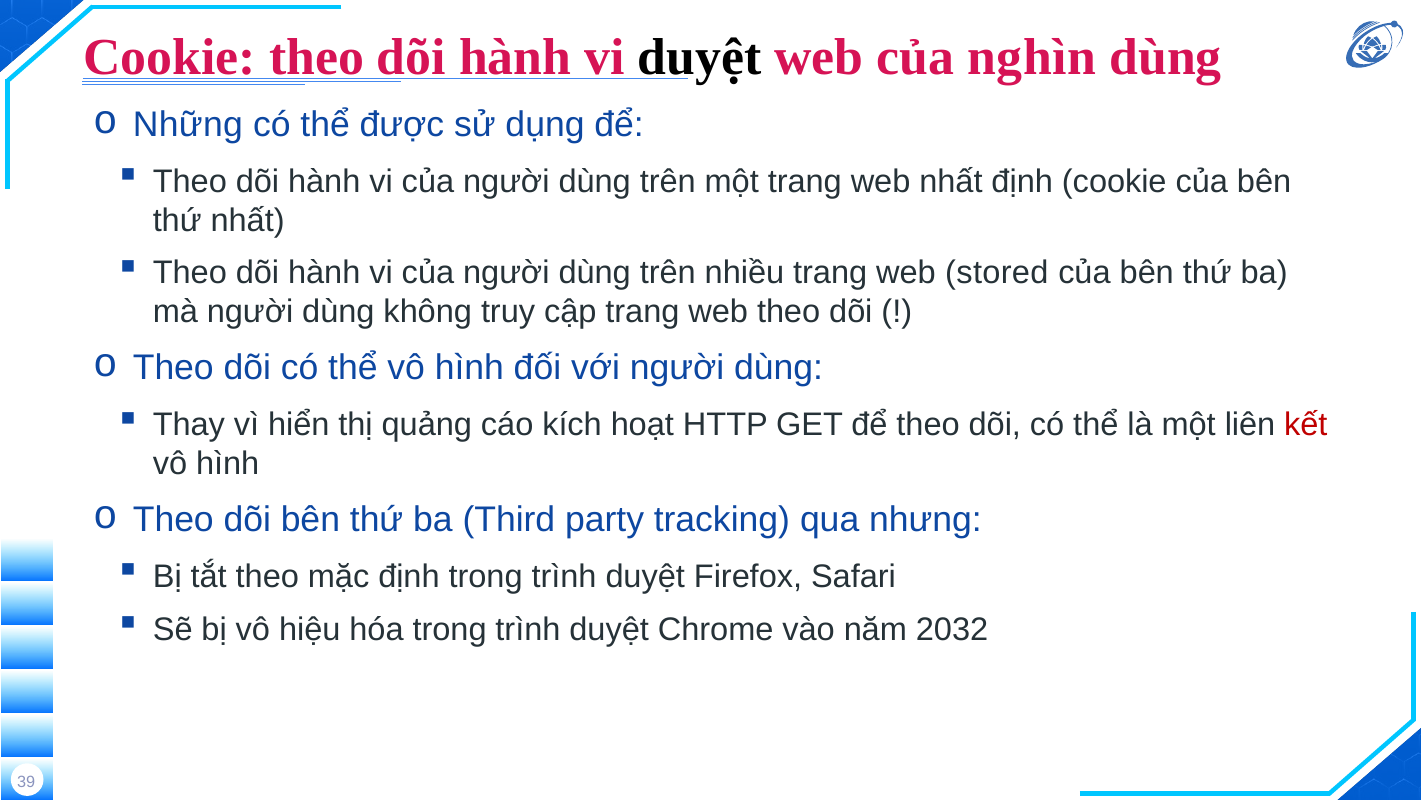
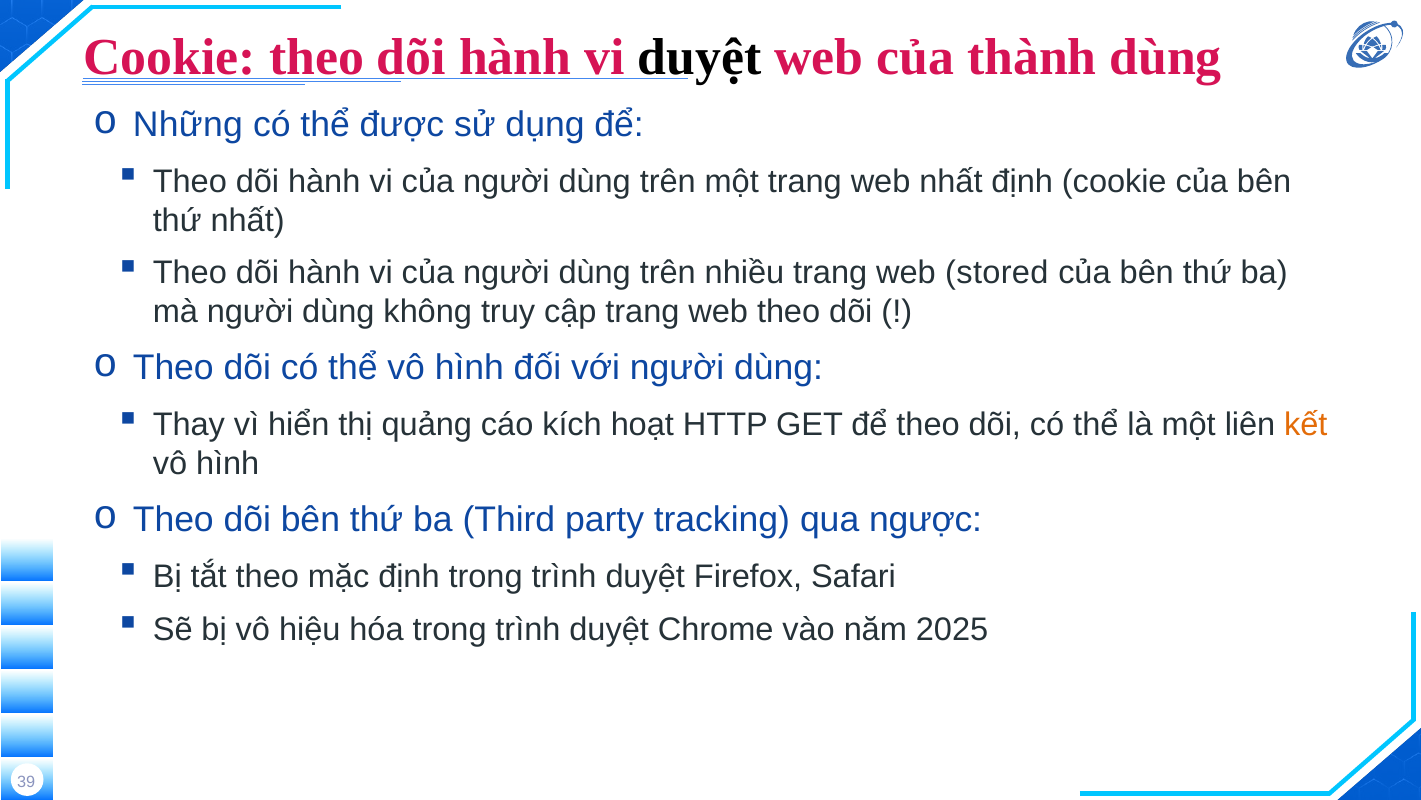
nghìn: nghìn -> thành
kết colour: red -> orange
nhưng: nhưng -> ngược
2032: 2032 -> 2025
